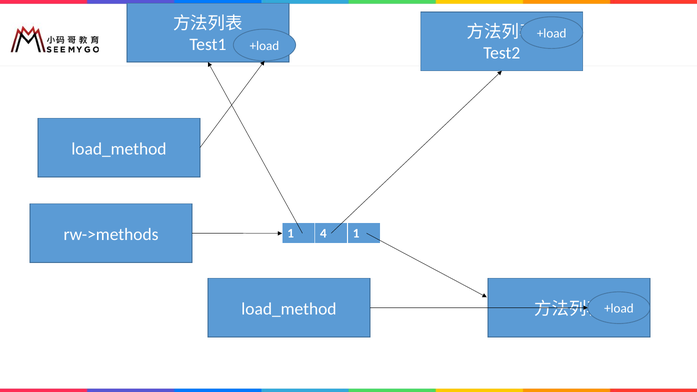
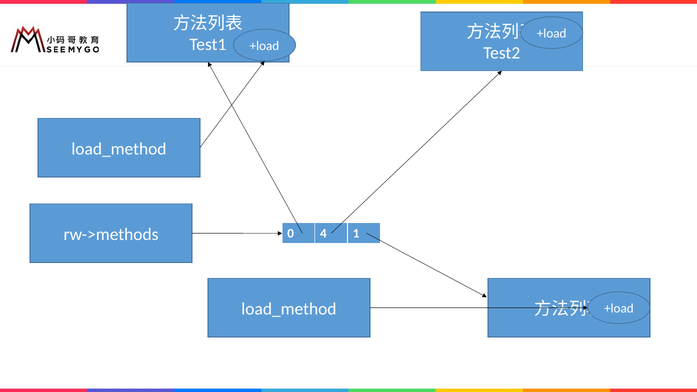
rw->methods 1: 1 -> 0
